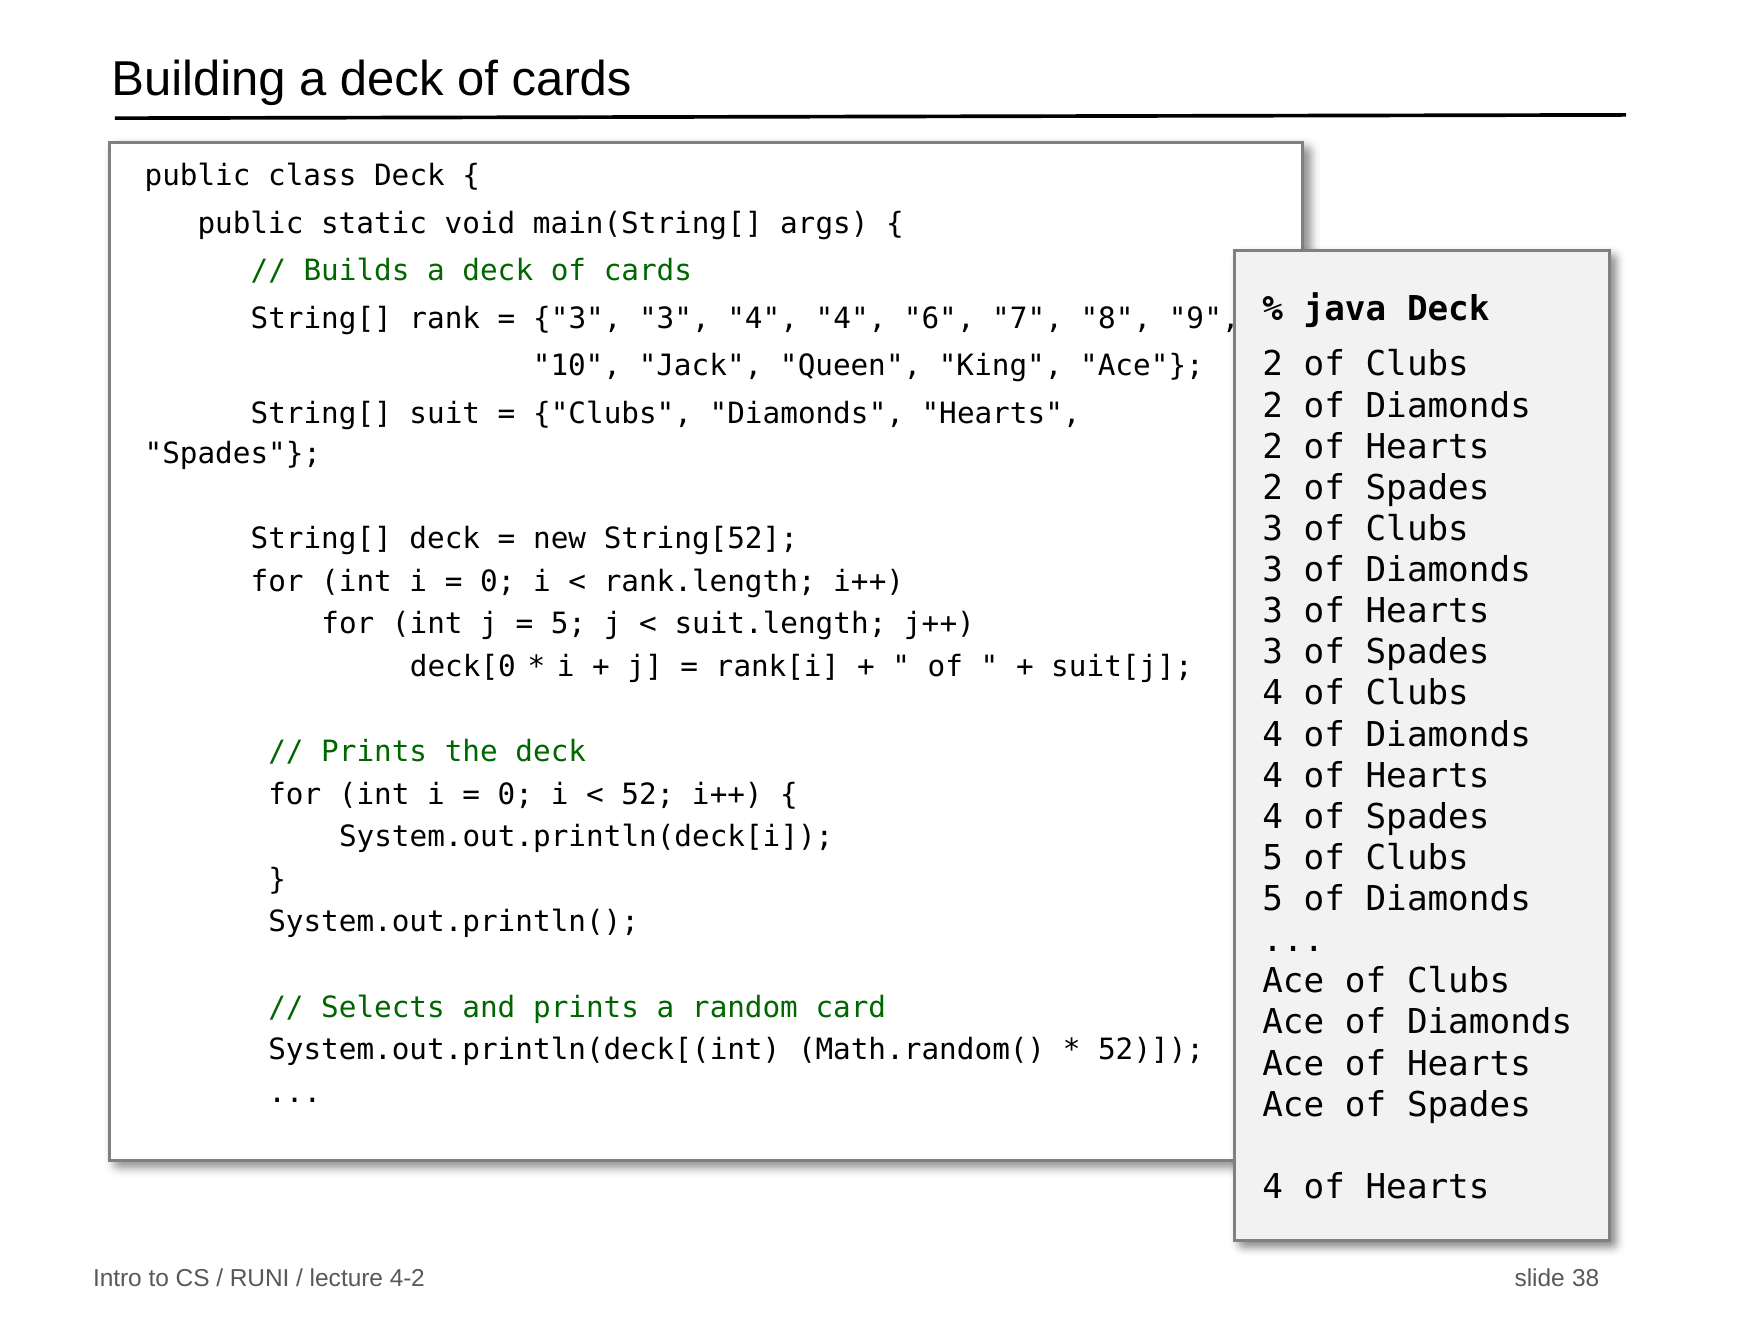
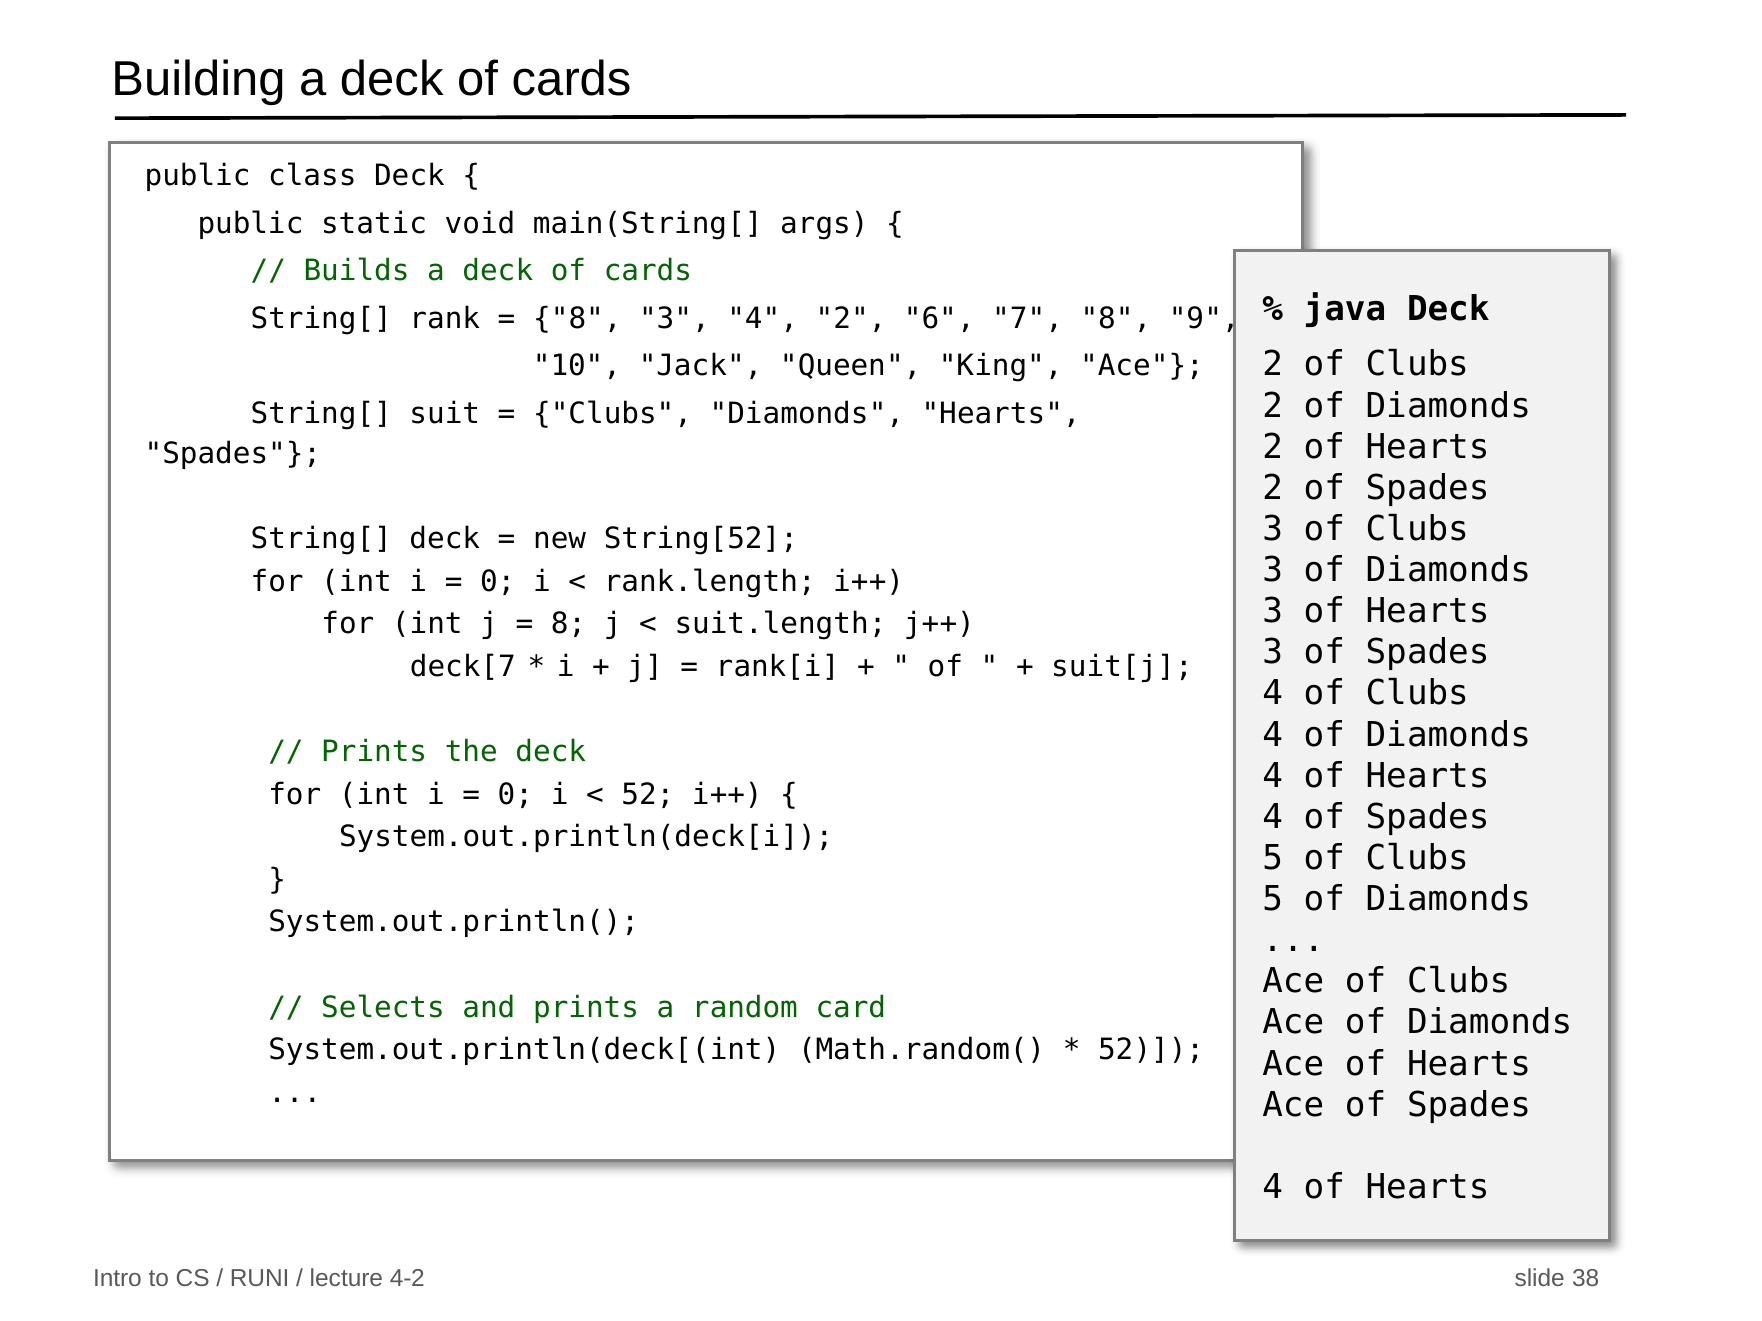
3 at (577, 319): 3 -> 8
4 4: 4 -> 2
5 at (568, 624): 5 -> 8
deck[0: deck[0 -> deck[7
